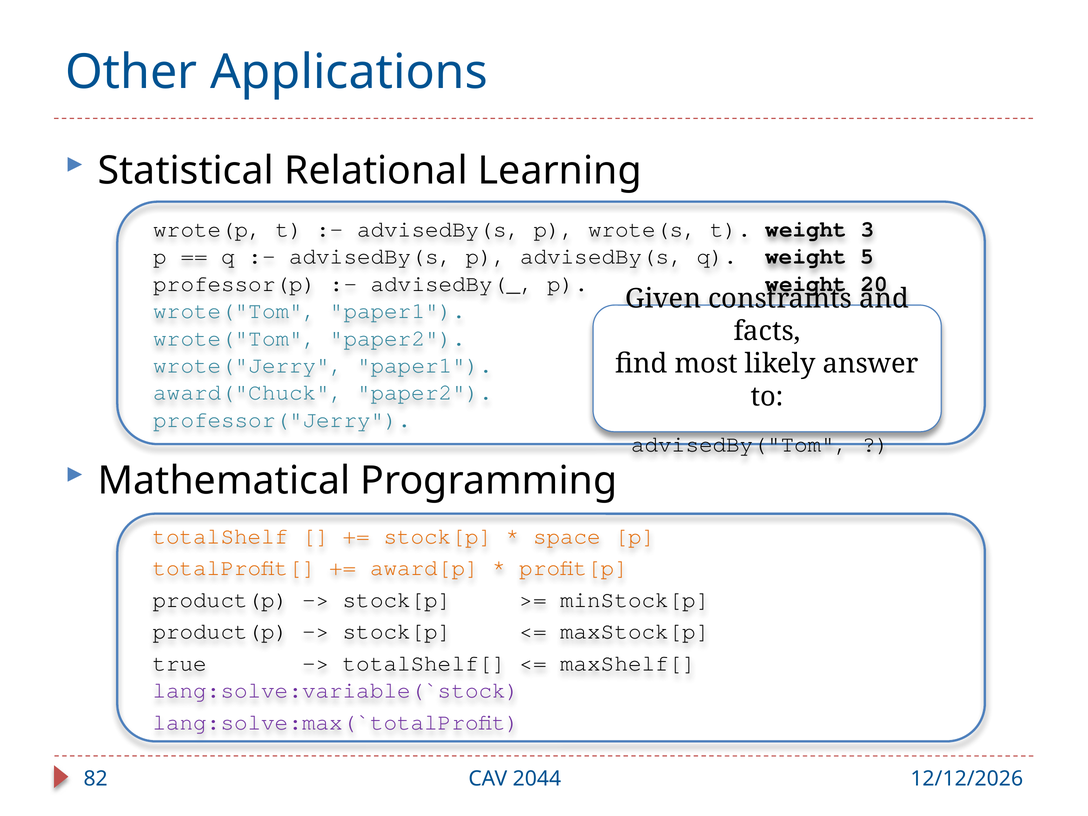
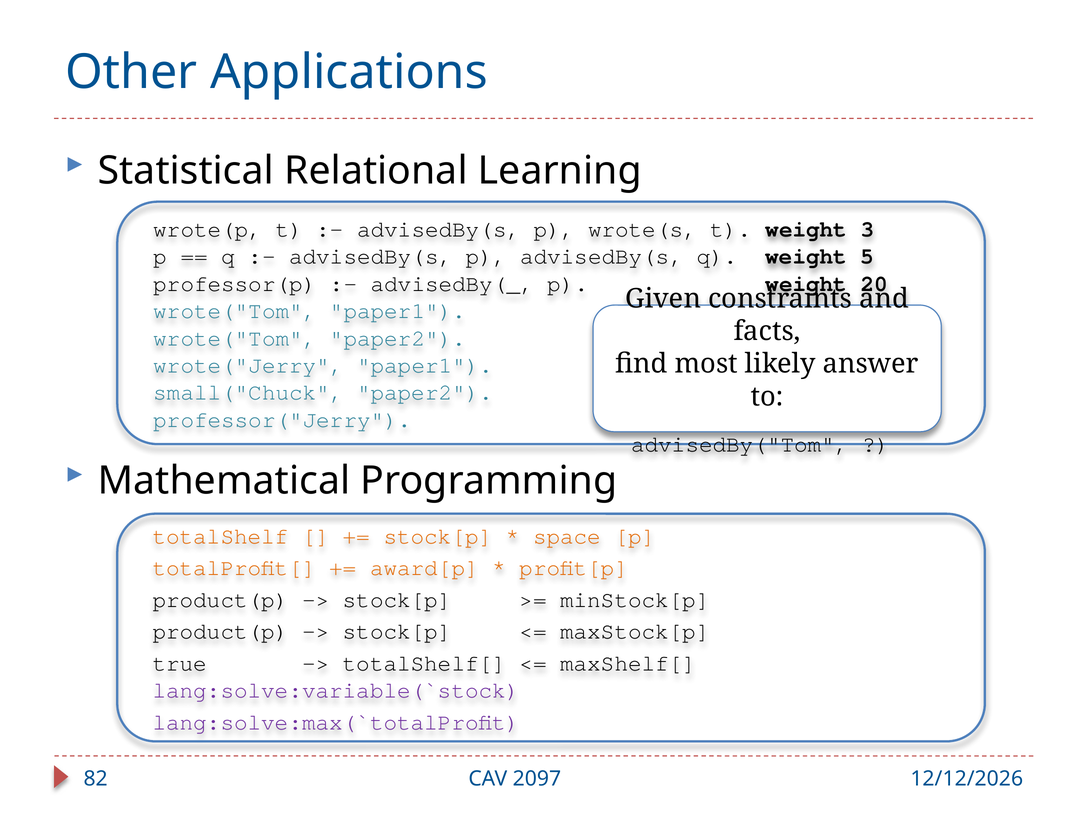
award("Chuck: award("Chuck -> small("Chuck
2044: 2044 -> 2097
